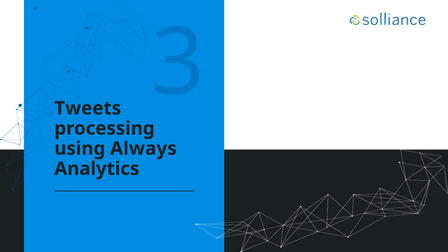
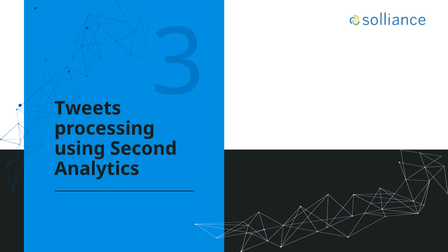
Always: Always -> Second
